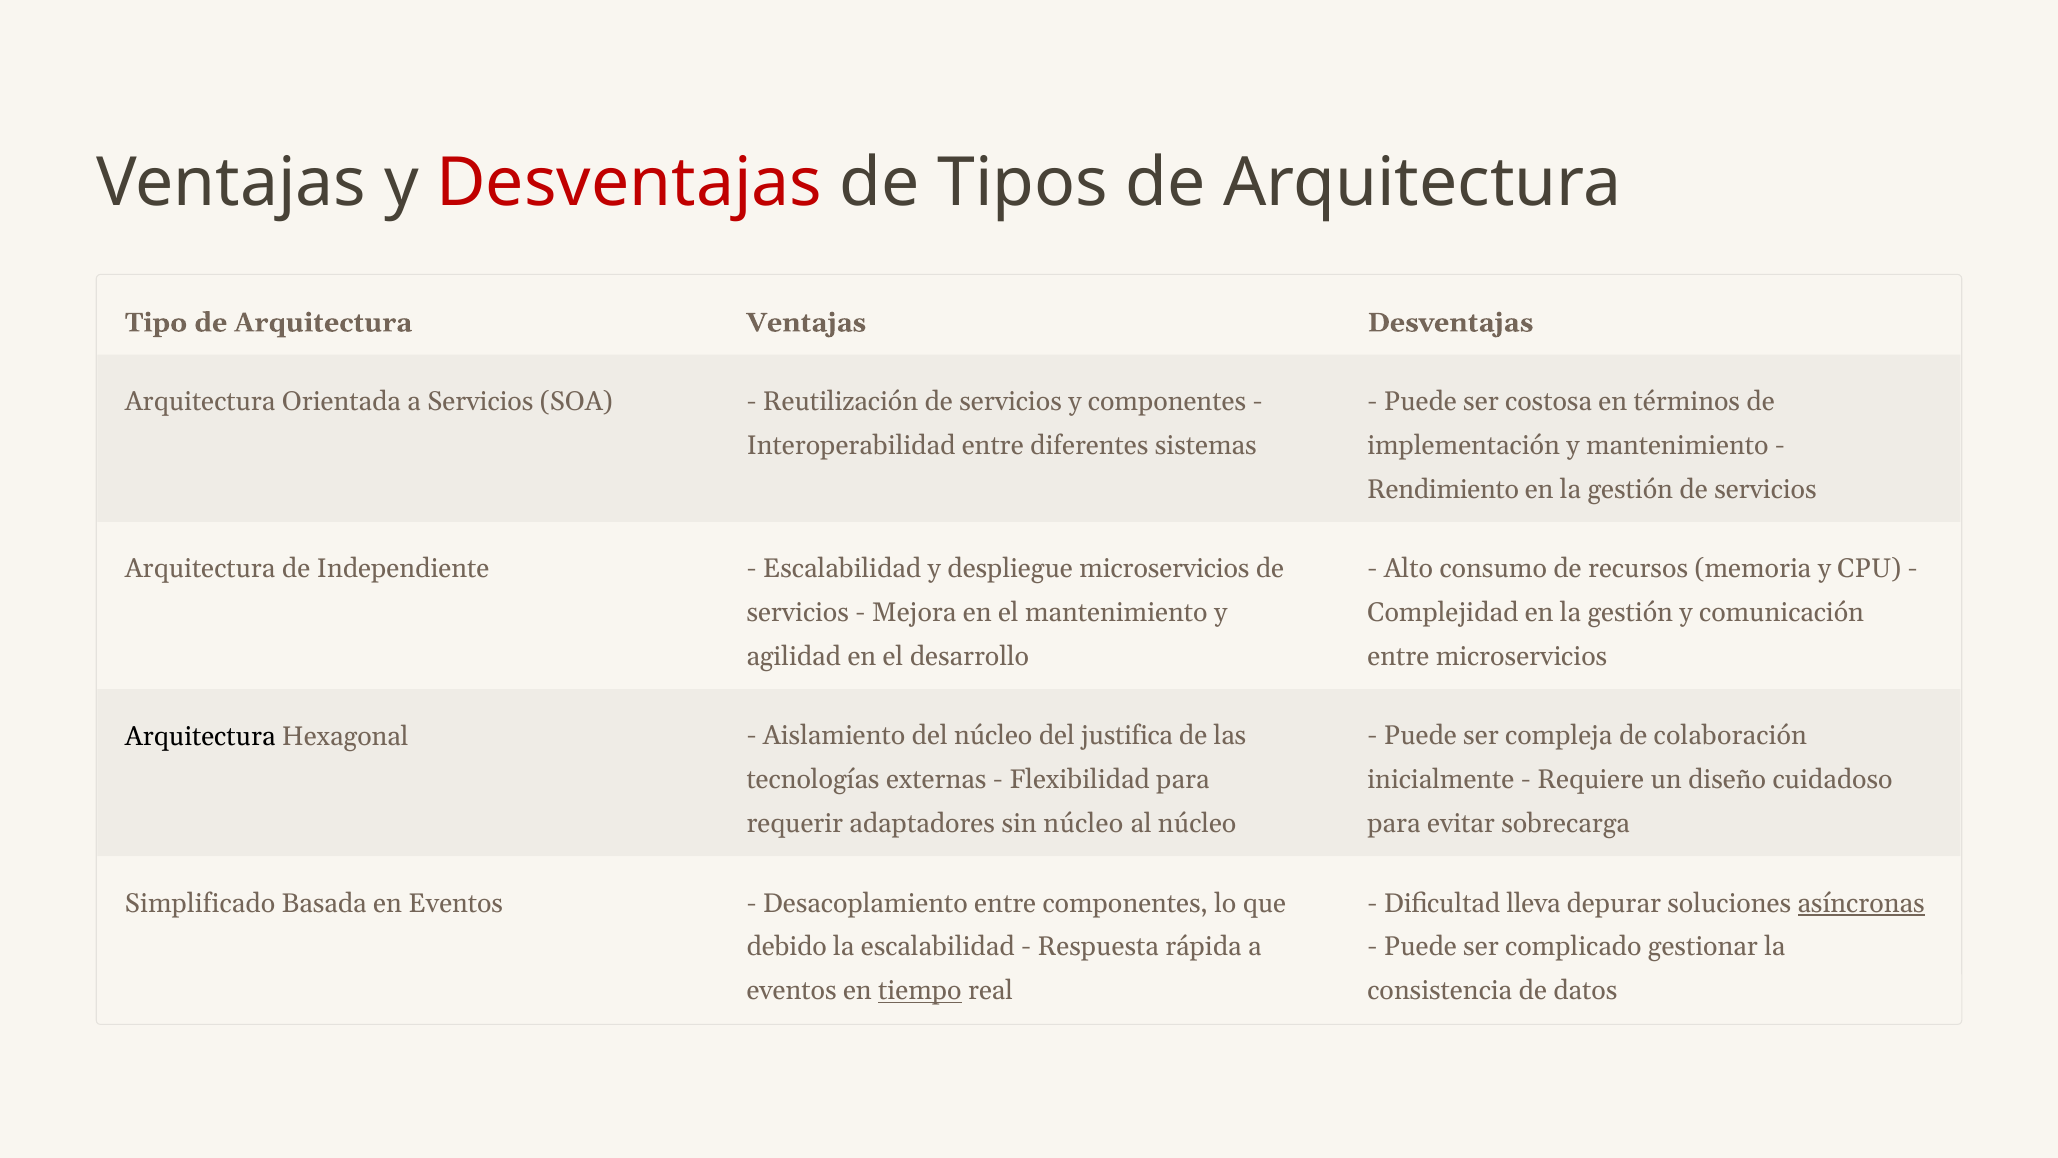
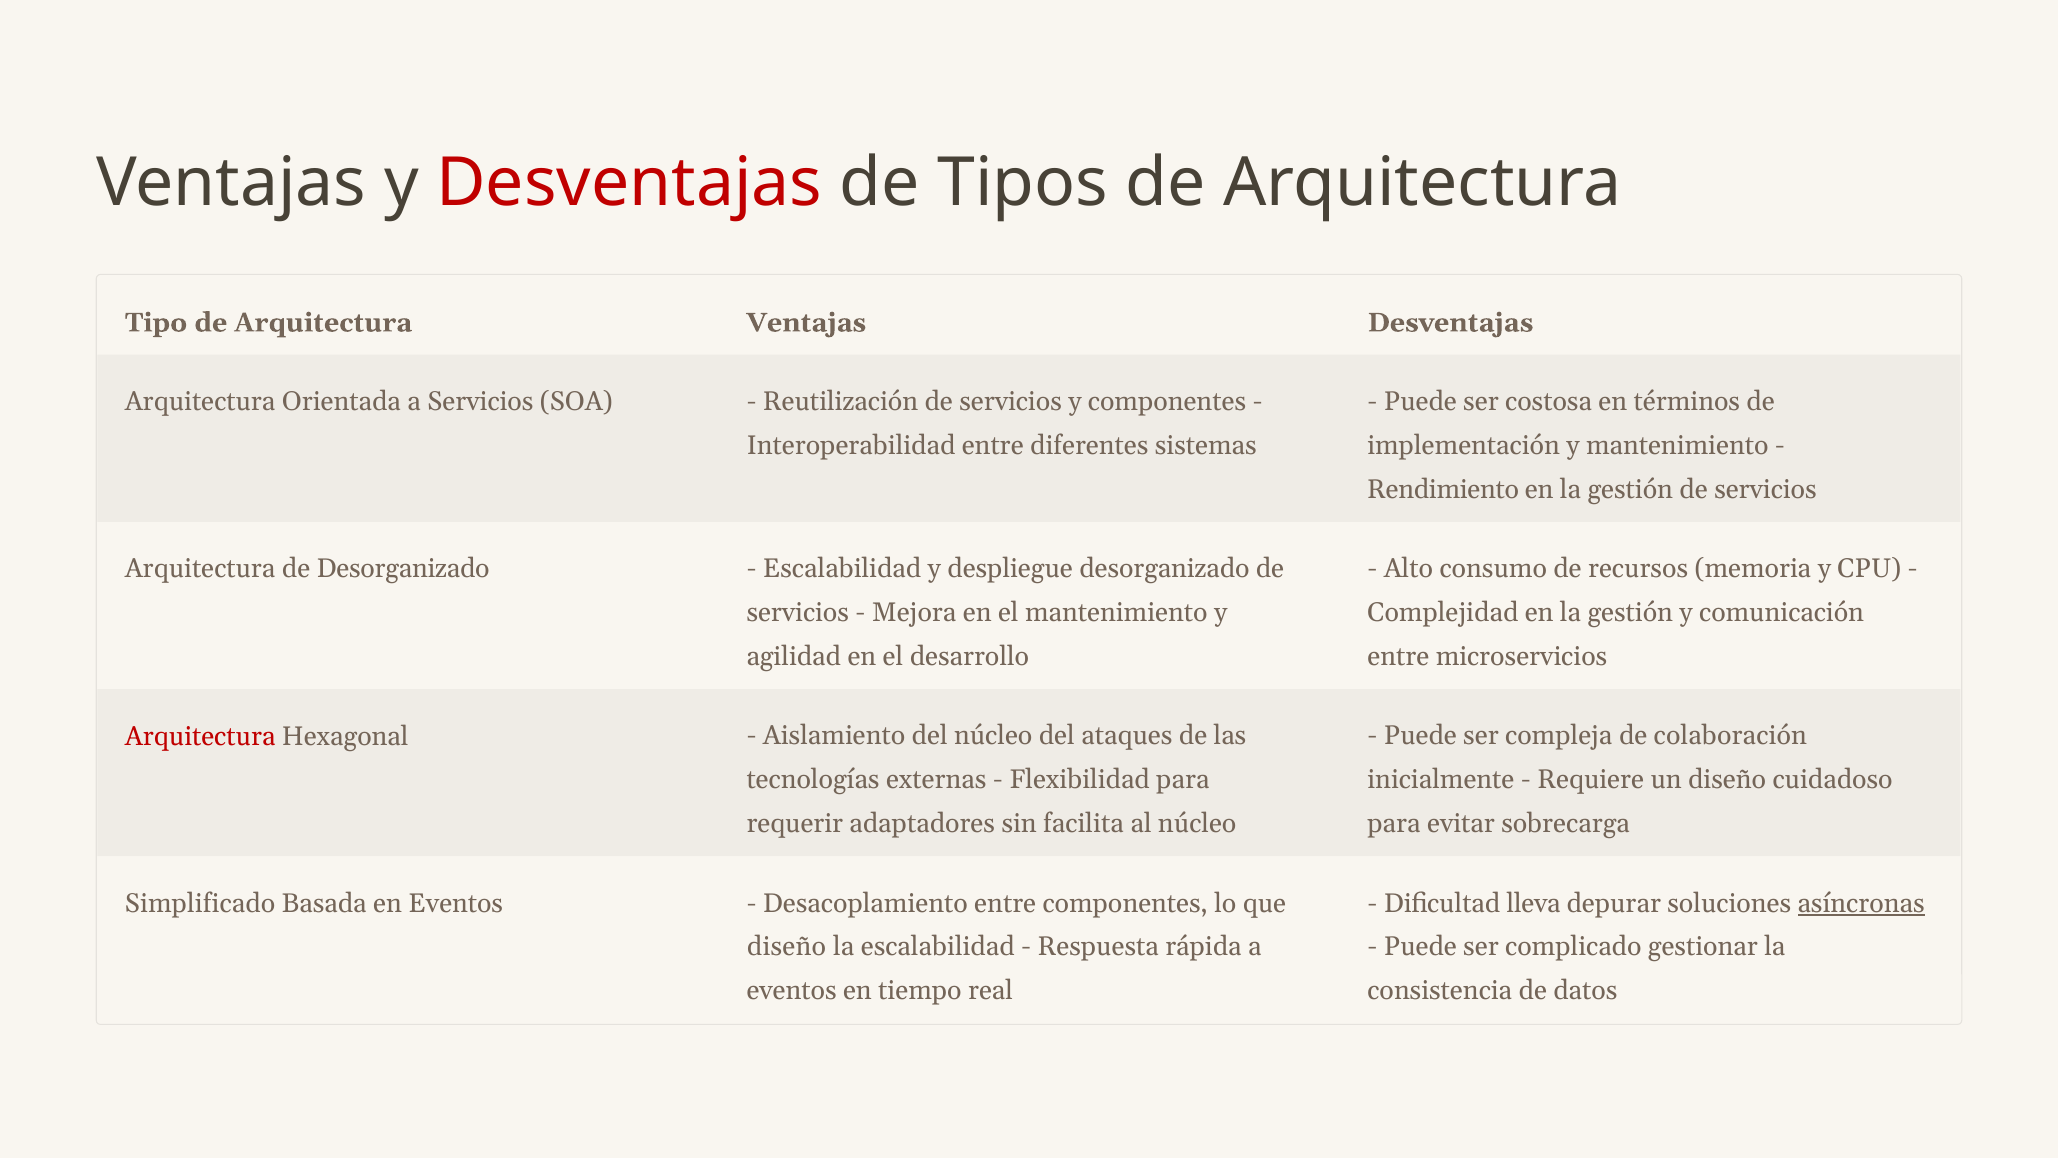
de Independiente: Independiente -> Desorganizado
despliegue microservicios: microservicios -> desorganizado
Arquitectura at (200, 736) colour: black -> red
justifica: justifica -> ataques
sin núcleo: núcleo -> facilita
debido at (787, 947): debido -> diseño
tiempo underline: present -> none
